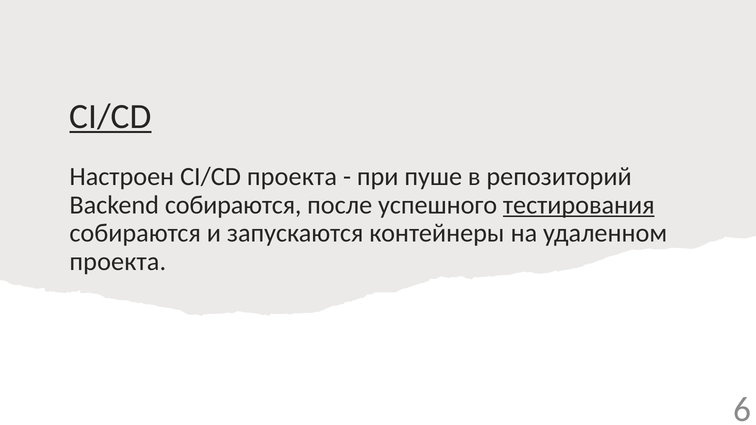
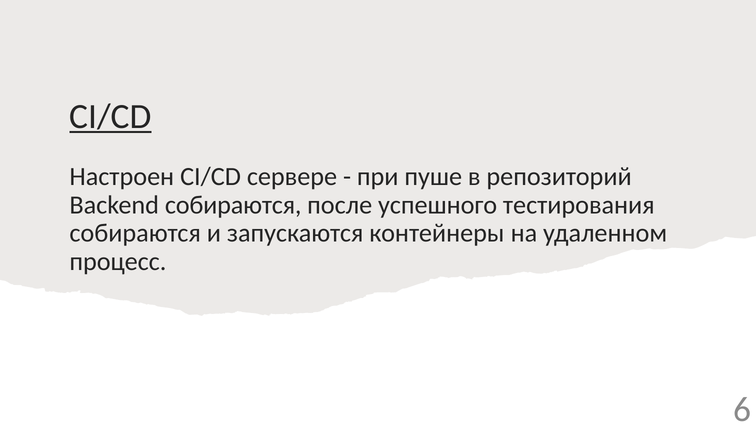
CI/CD проекта: проекта -> сервере
тестирования underline: present -> none
проекта at (118, 262): проекта -> процесс
